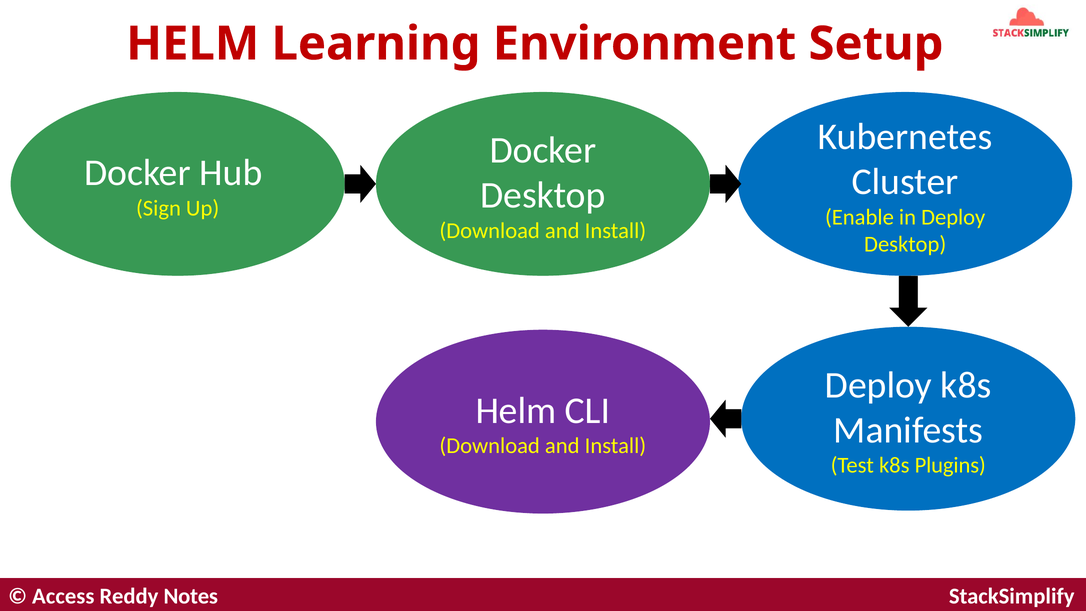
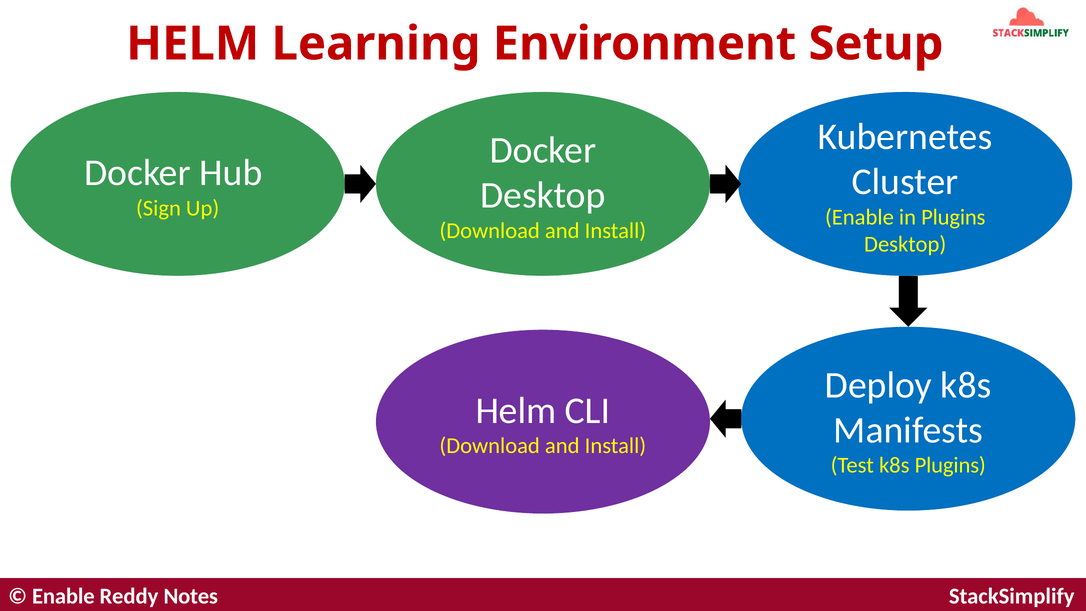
in Deploy: Deploy -> Plugins
Access at (63, 596): Access -> Enable
